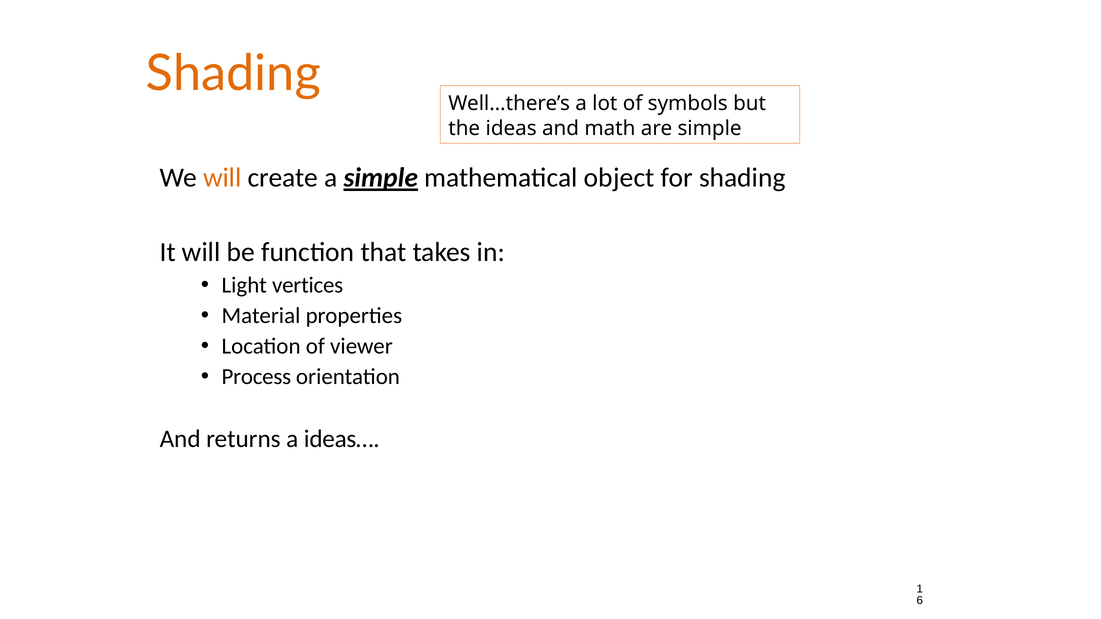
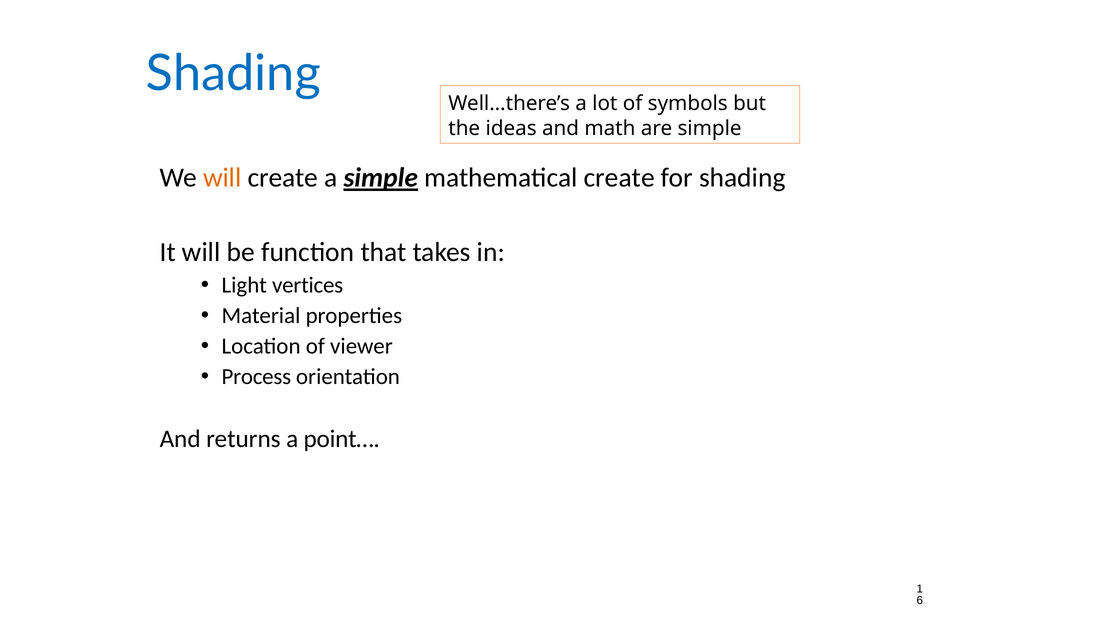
Shading at (233, 74) colour: orange -> blue
mathematical object: object -> create
ideas…: ideas… -> point…
